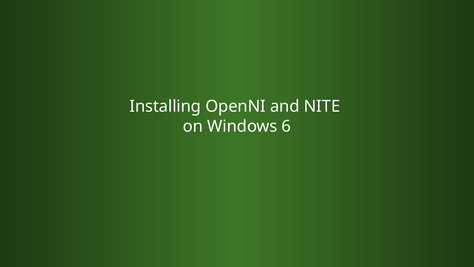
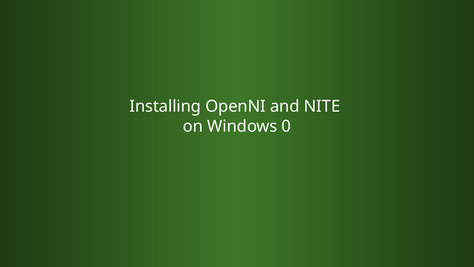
6: 6 -> 0
